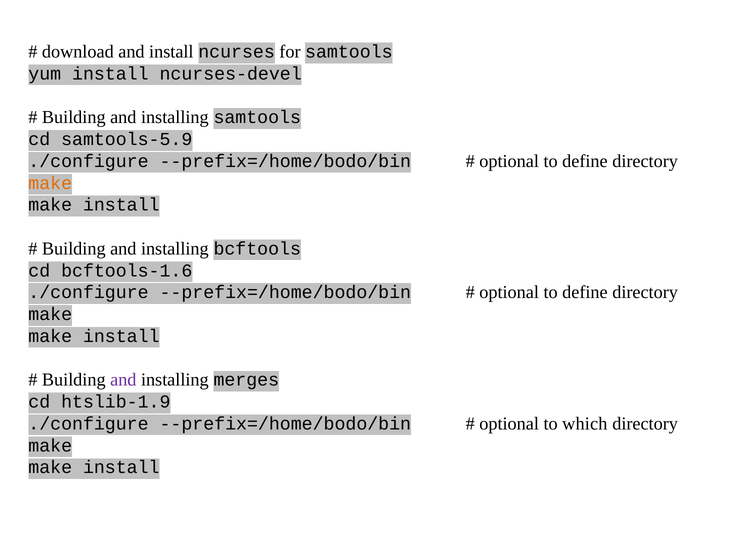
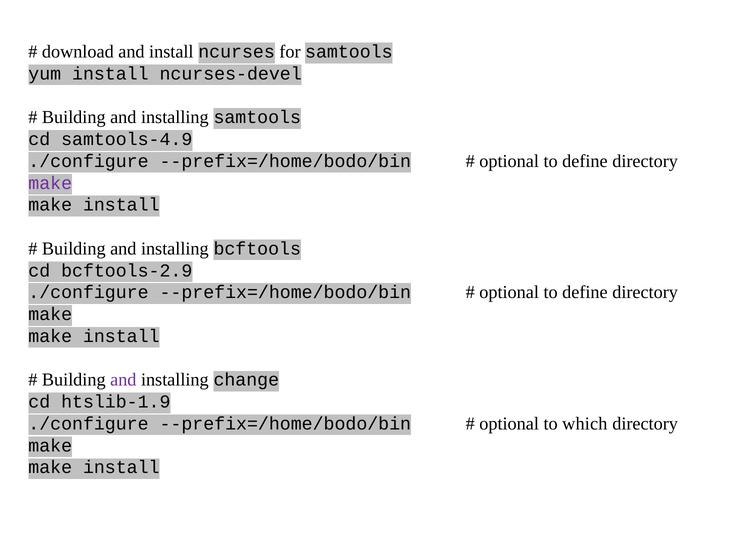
samtools-5.9: samtools-5.9 -> samtools-4.9
make at (50, 183) colour: orange -> purple
bcftools-1.6: bcftools-1.6 -> bcftools-2.9
merges: merges -> change
